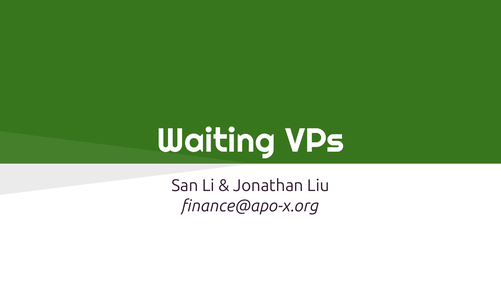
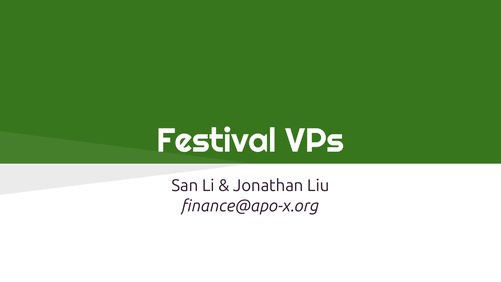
Waiting: Waiting -> Festival
